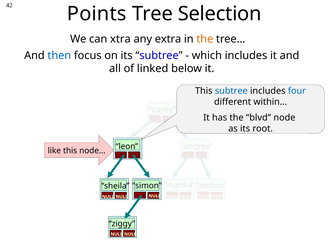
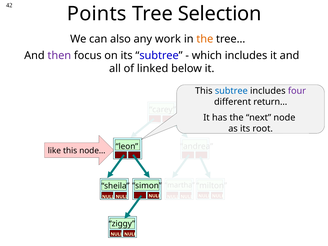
xtra: xtra -> also
extra: extra -> work
then colour: blue -> purple
four colour: blue -> purple
within…: within… -> return…
blvd: blvd -> next
